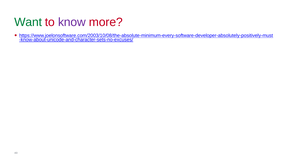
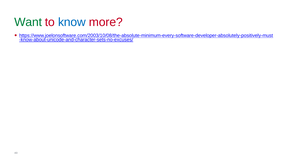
know colour: purple -> blue
